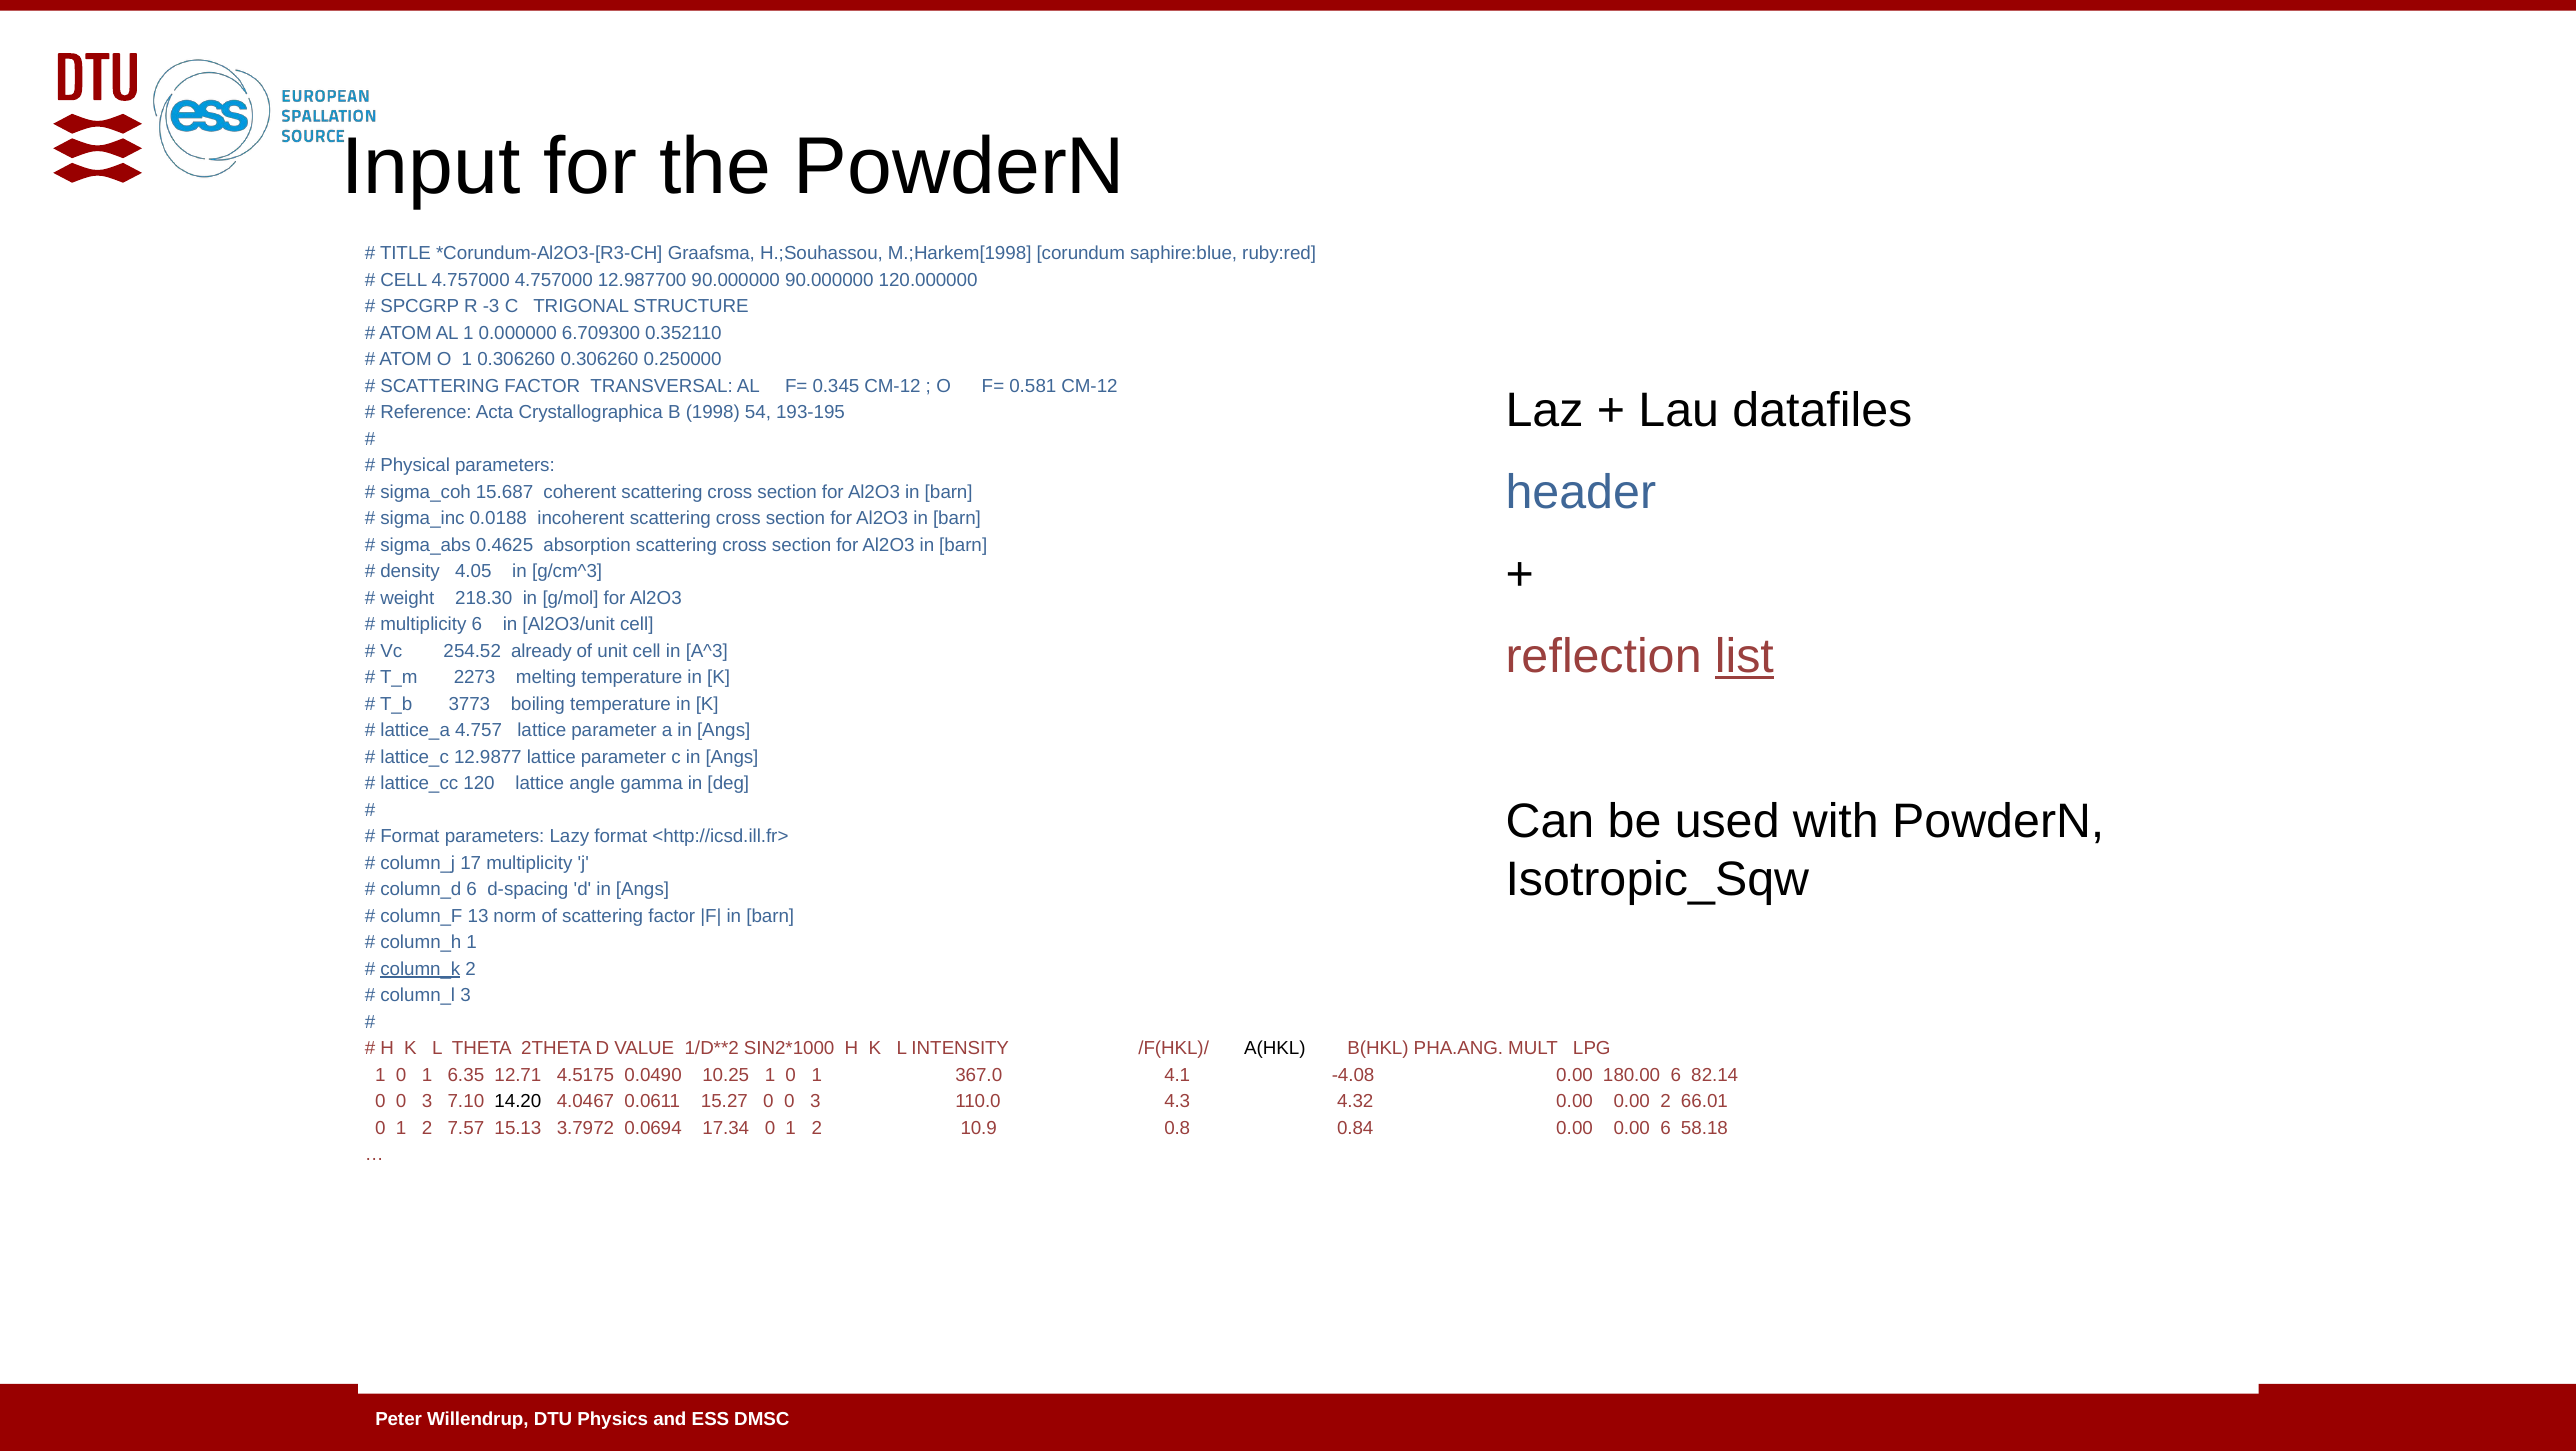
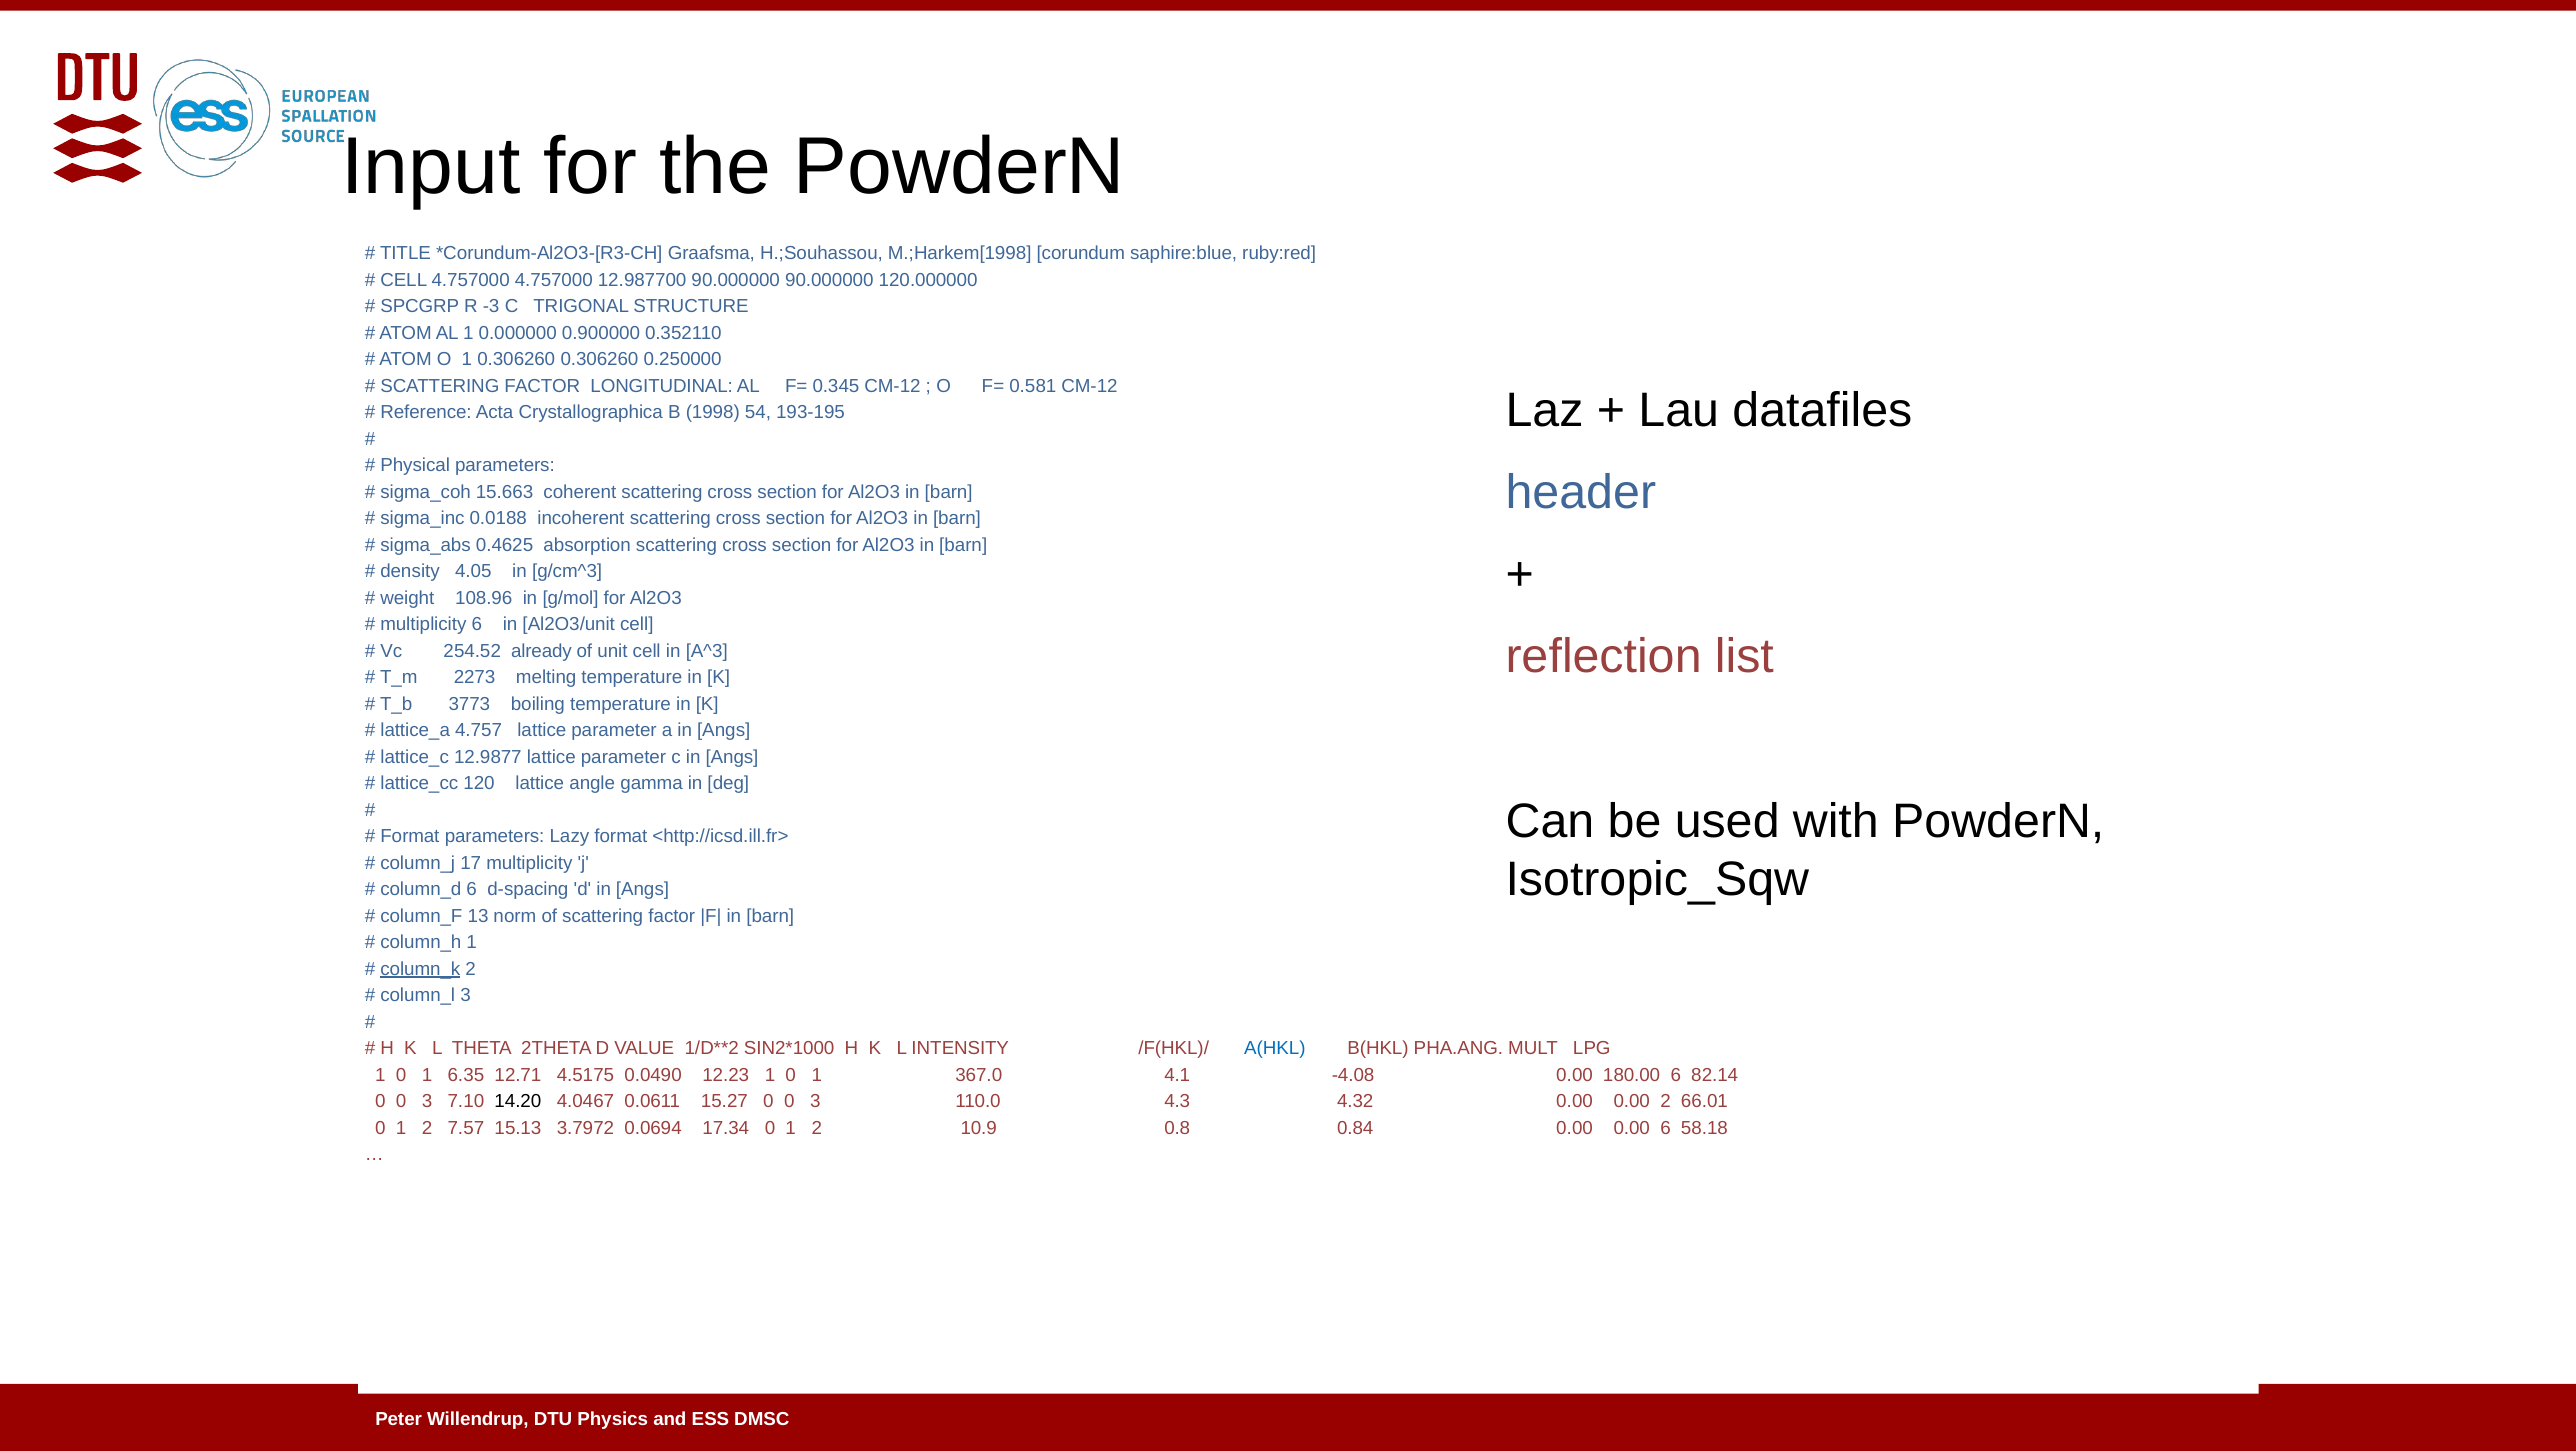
6.709300: 6.709300 -> 0.900000
TRANSVERSAL: TRANSVERSAL -> LONGITUDINAL
15.687: 15.687 -> 15.663
218.30: 218.30 -> 108.96
list underline: present -> none
A(HKL colour: black -> blue
10.25: 10.25 -> 12.23
